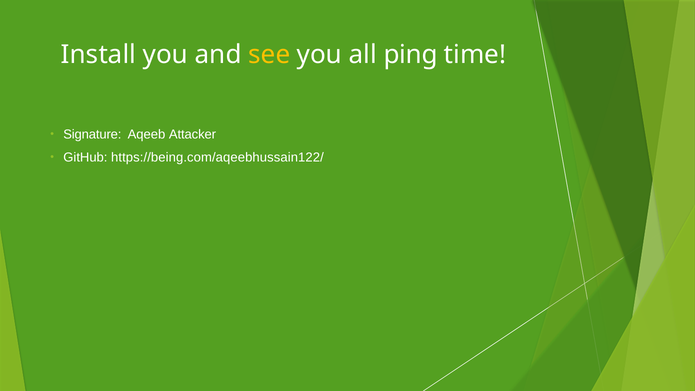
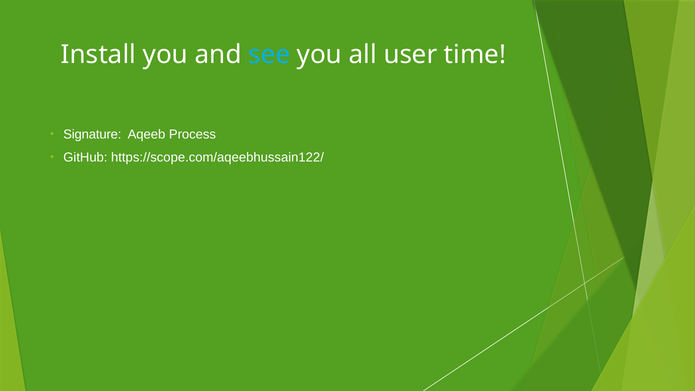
see colour: yellow -> light blue
ping: ping -> user
Attacker: Attacker -> Process
https://being.com/aqeebhussain122/: https://being.com/aqeebhussain122/ -> https://scope.com/aqeebhussain122/
